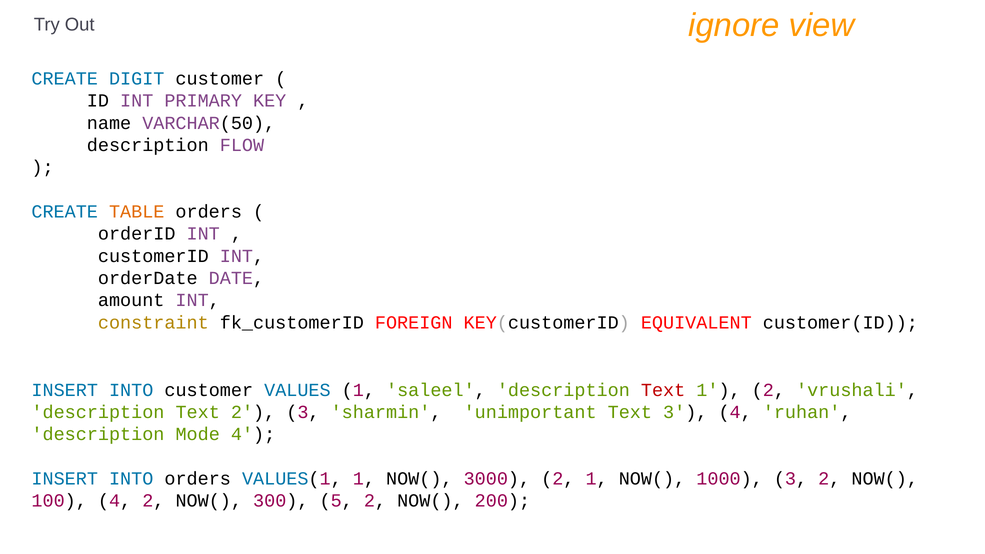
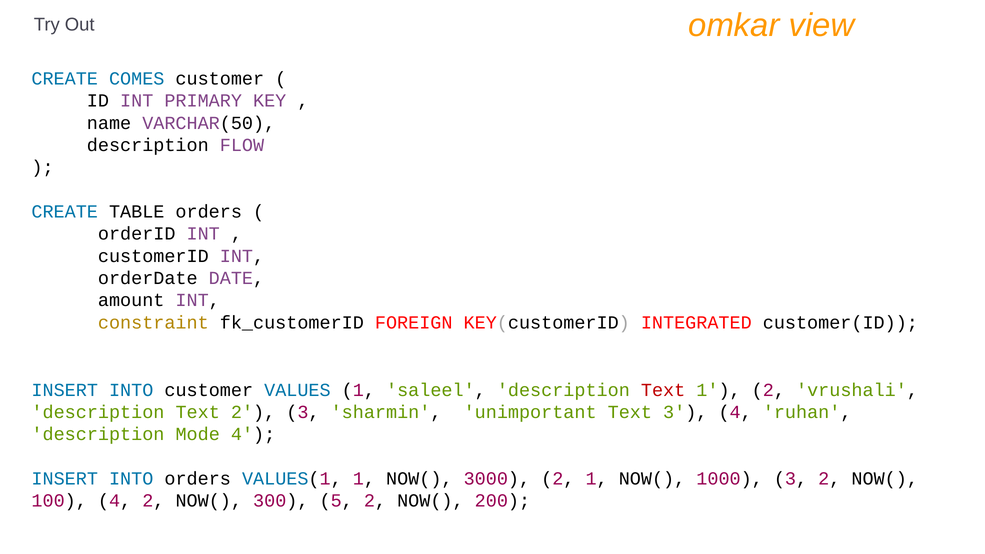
ignore: ignore -> omkar
DIGIT: DIGIT -> COMES
TABLE colour: orange -> black
EQUIVALENT: EQUIVALENT -> INTEGRATED
